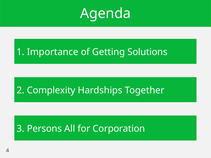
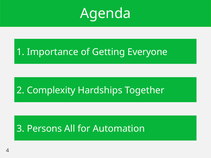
Solutions: Solutions -> Everyone
Corporation: Corporation -> Automation
